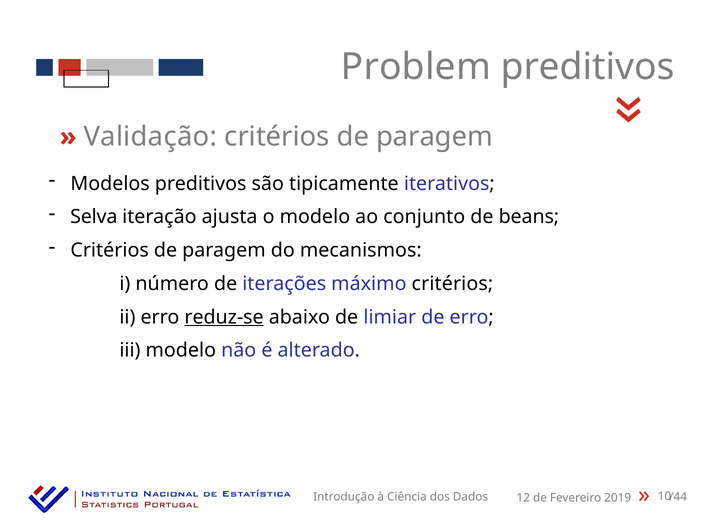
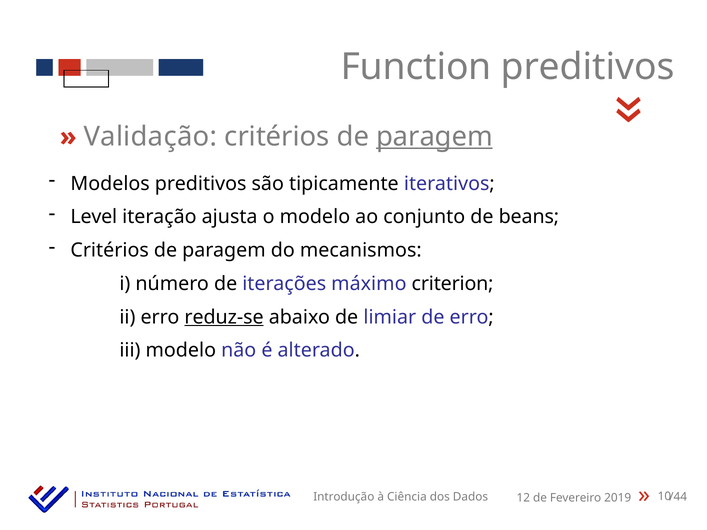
Problem: Problem -> Function
paragem at (435, 137) underline: none -> present
Selva: Selva -> Level
máximo critérios: critérios -> criterion
